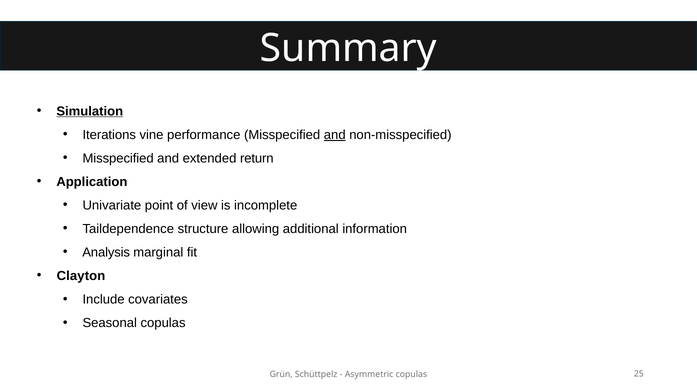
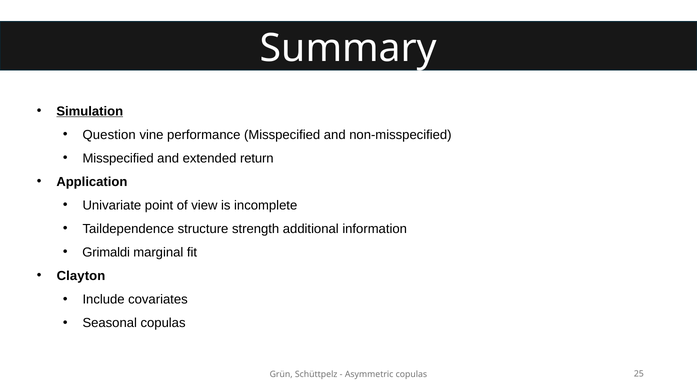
Iterations: Iterations -> Question
and at (335, 135) underline: present -> none
allowing: allowing -> strength
Analysis: Analysis -> Grimaldi
